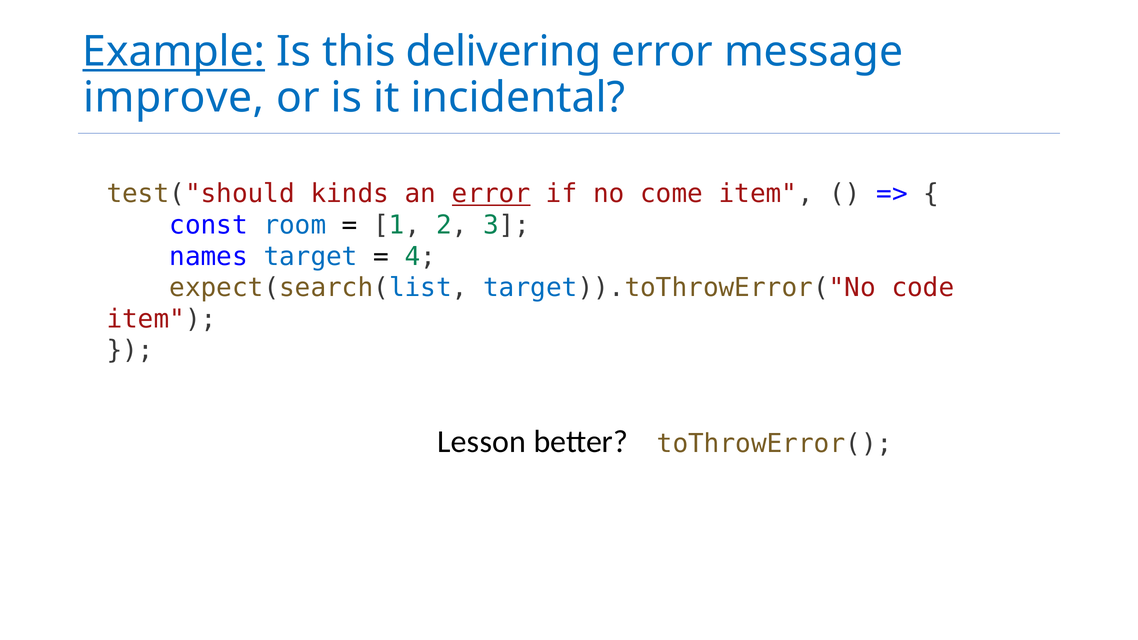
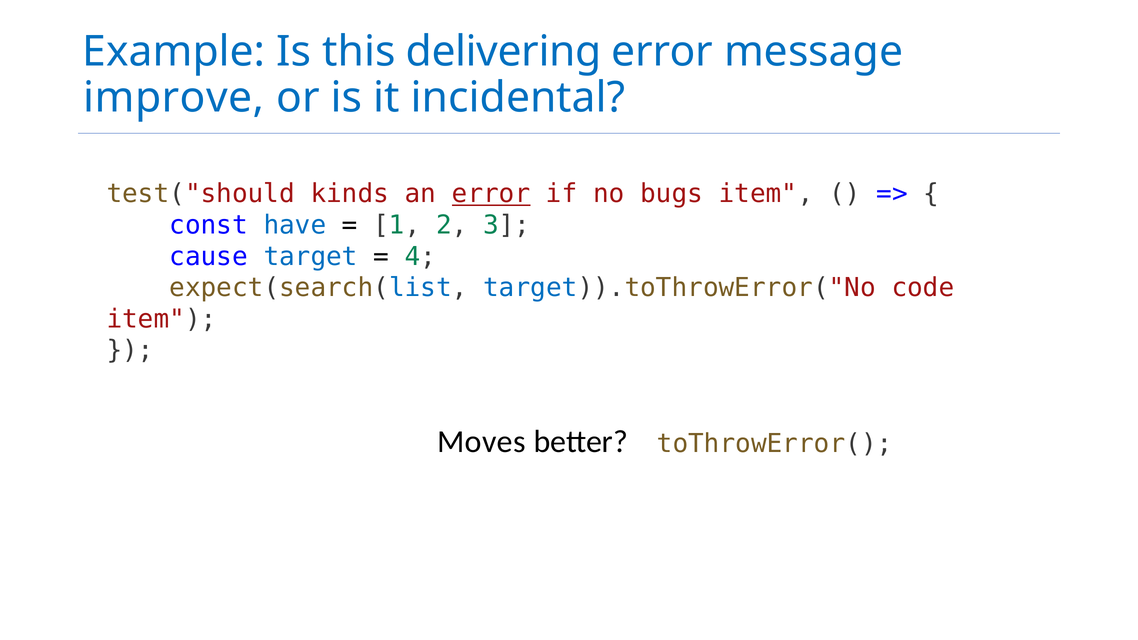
Example underline: present -> none
come: come -> bugs
room: room -> have
names: names -> cause
Lesson: Lesson -> Moves
